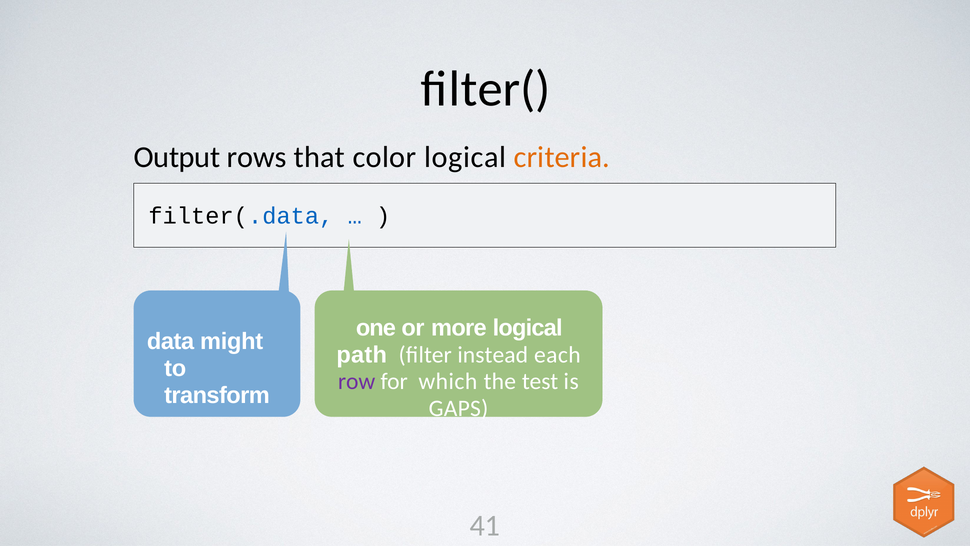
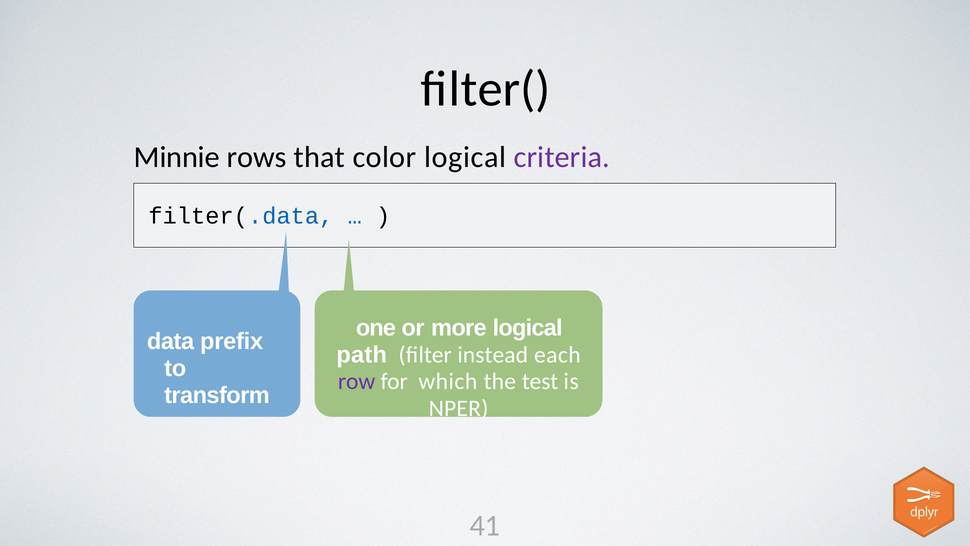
Output: Output -> Minnie
criteria colour: orange -> purple
might: might -> prefix
GAPS: GAPS -> NPER
